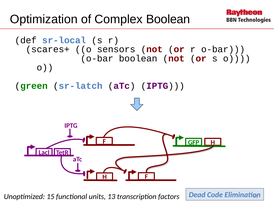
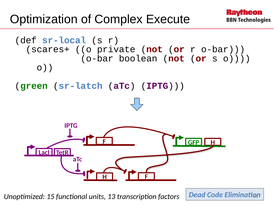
Complex Boolean: Boolean -> Execute
sensors: sensors -> private
